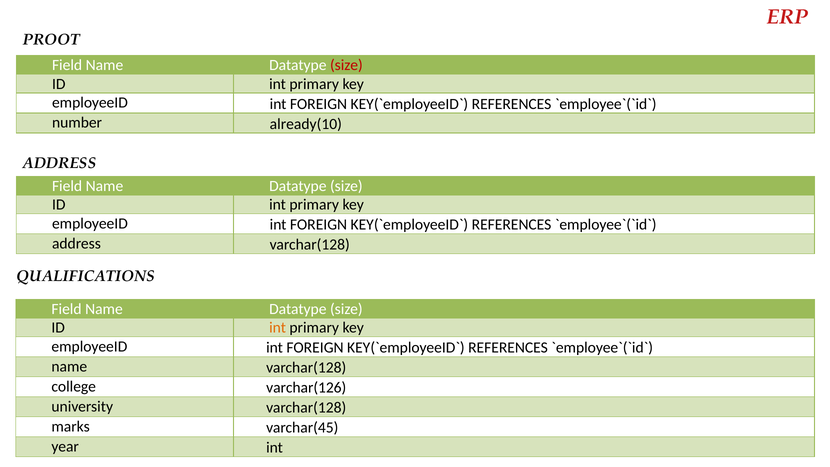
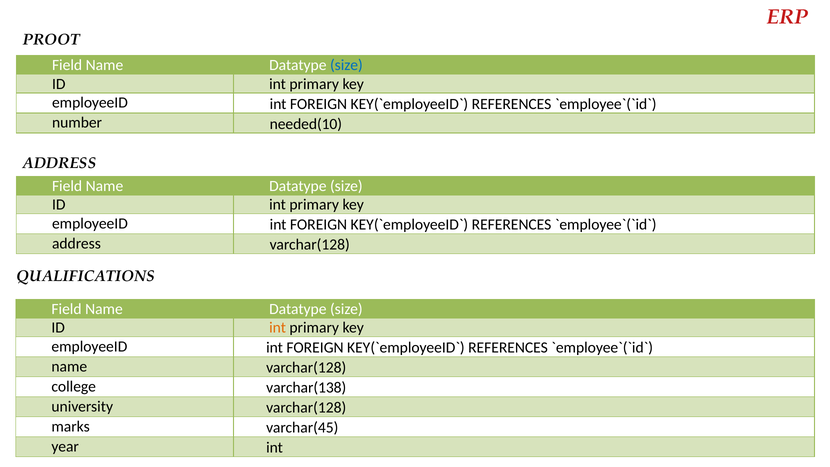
size at (346, 65) colour: red -> blue
already(10: already(10 -> needed(10
varchar(126: varchar(126 -> varchar(138
